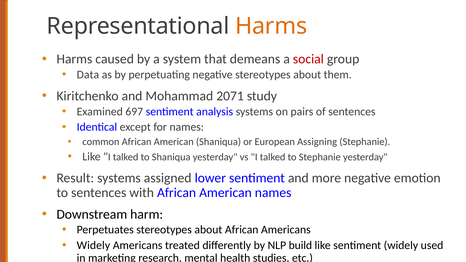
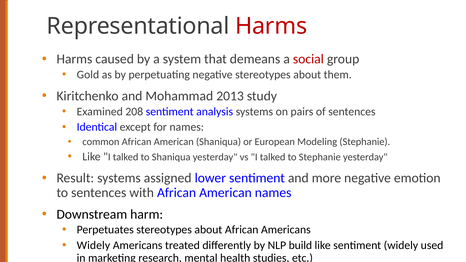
Harms at (271, 26) colour: orange -> red
Data: Data -> Gold
2071: 2071 -> 2013
697: 697 -> 208
Assigning: Assigning -> Modeling
